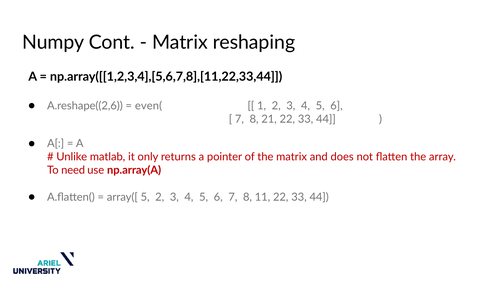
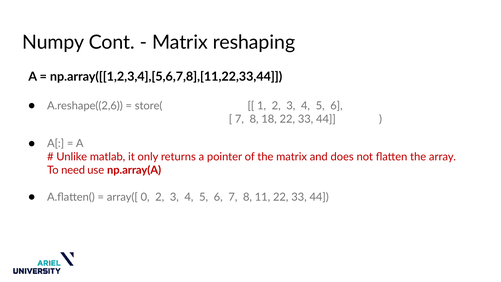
even(: even( -> store(
21: 21 -> 18
array([ 5: 5 -> 0
